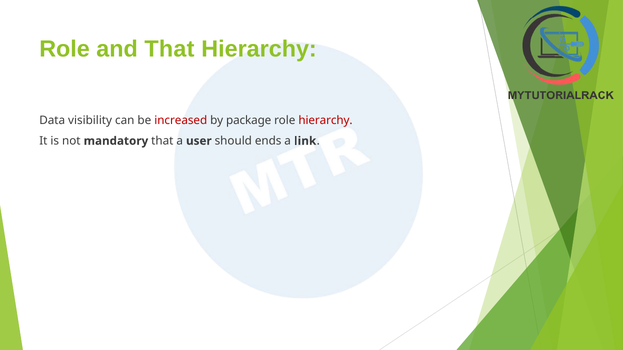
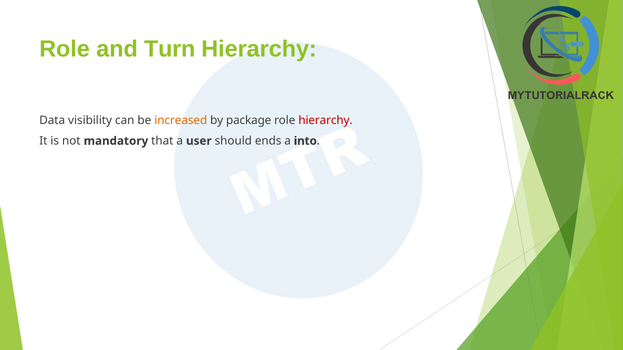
and That: That -> Turn
increased colour: red -> orange
link: link -> into
